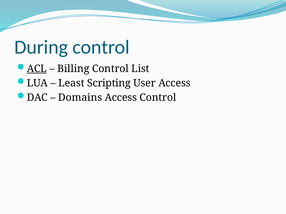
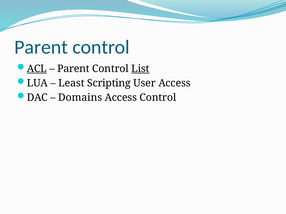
During at (41, 47): During -> Parent
Billing at (73, 69): Billing -> Parent
List underline: none -> present
